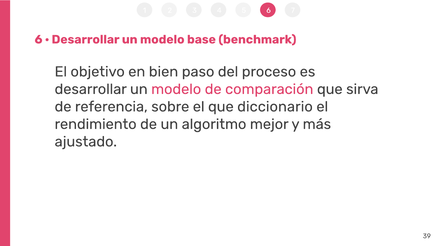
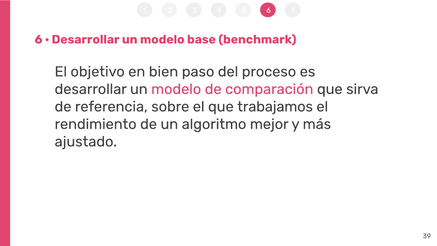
diccionario: diccionario -> trabajamos
